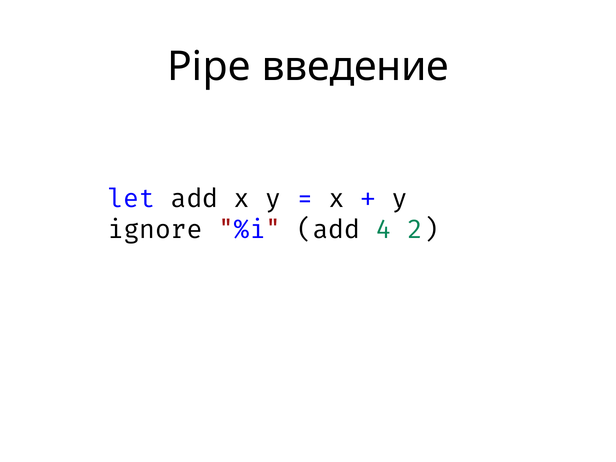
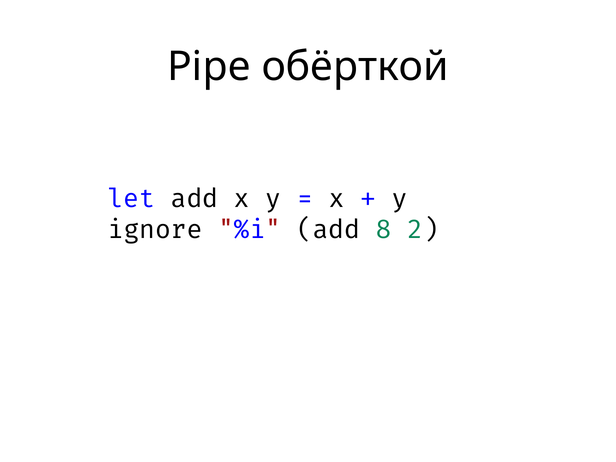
введение: введение -> обёрткой
4: 4 -> 8
